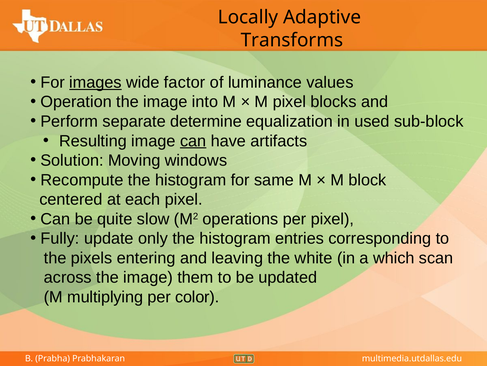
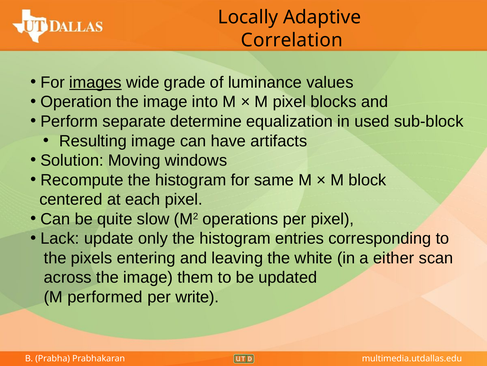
Transforms: Transforms -> Correlation
factor: factor -> grade
can at (193, 141) underline: present -> none
Fully: Fully -> Lack
which: which -> either
multiplying: multiplying -> performed
color: color -> write
